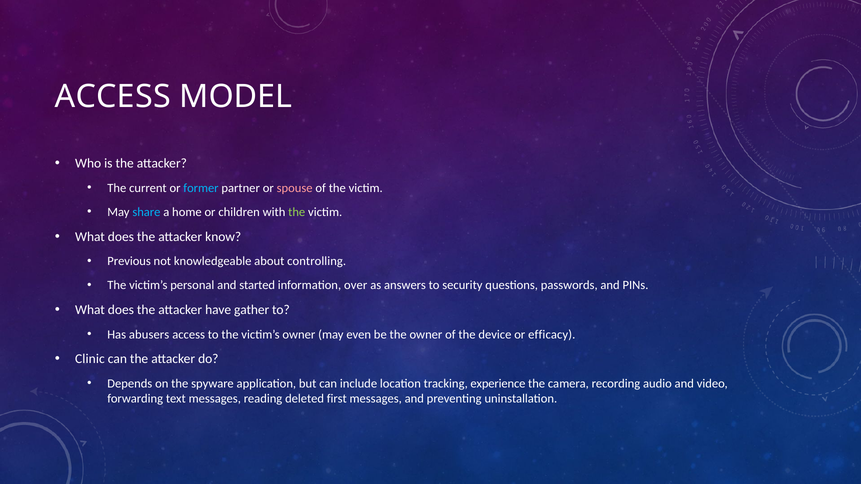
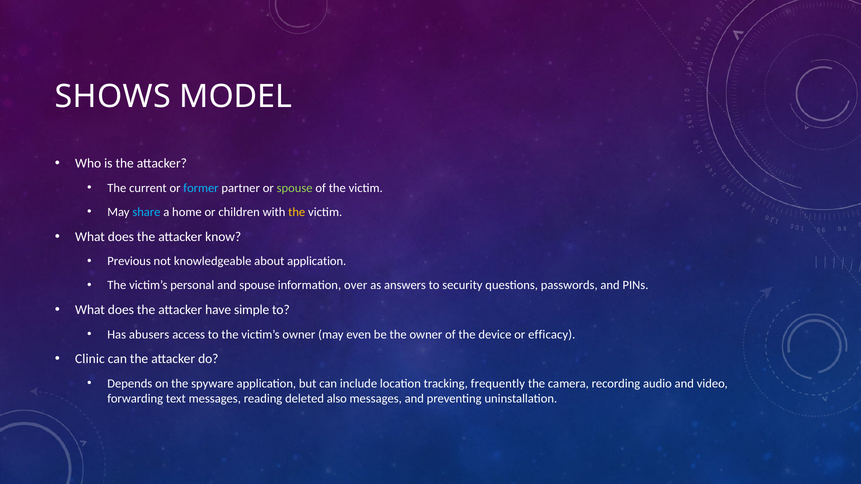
ACCESS at (113, 97): ACCESS -> SHOWS
spouse at (295, 188) colour: pink -> light green
the at (297, 212) colour: light green -> yellow
about controlling: controlling -> application
and started: started -> spouse
gather: gather -> simple
experience: experience -> frequently
first: first -> also
